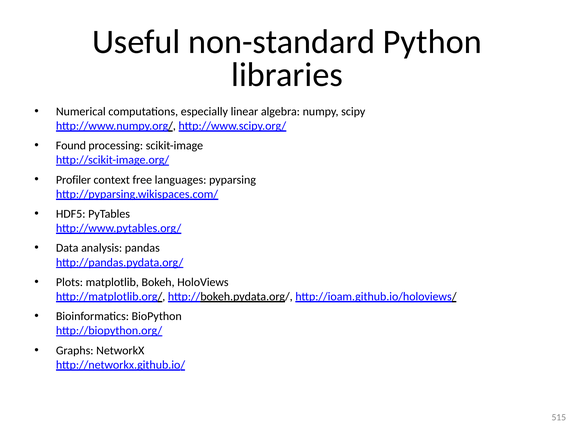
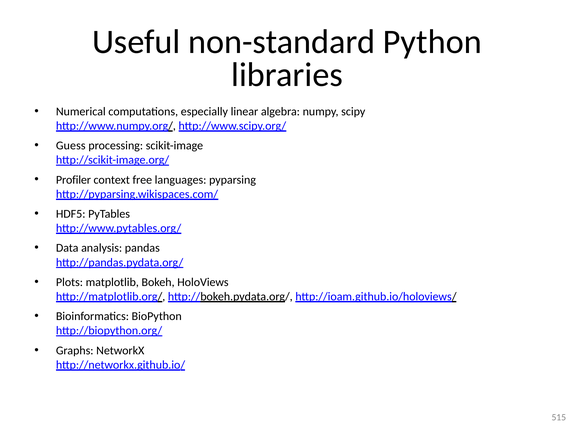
Found: Found -> Guess
